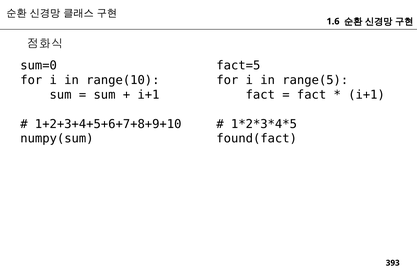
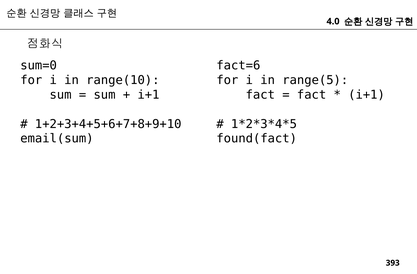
1.6: 1.6 -> 4.0
fact=5: fact=5 -> fact=6
numpy(sum: numpy(sum -> email(sum
